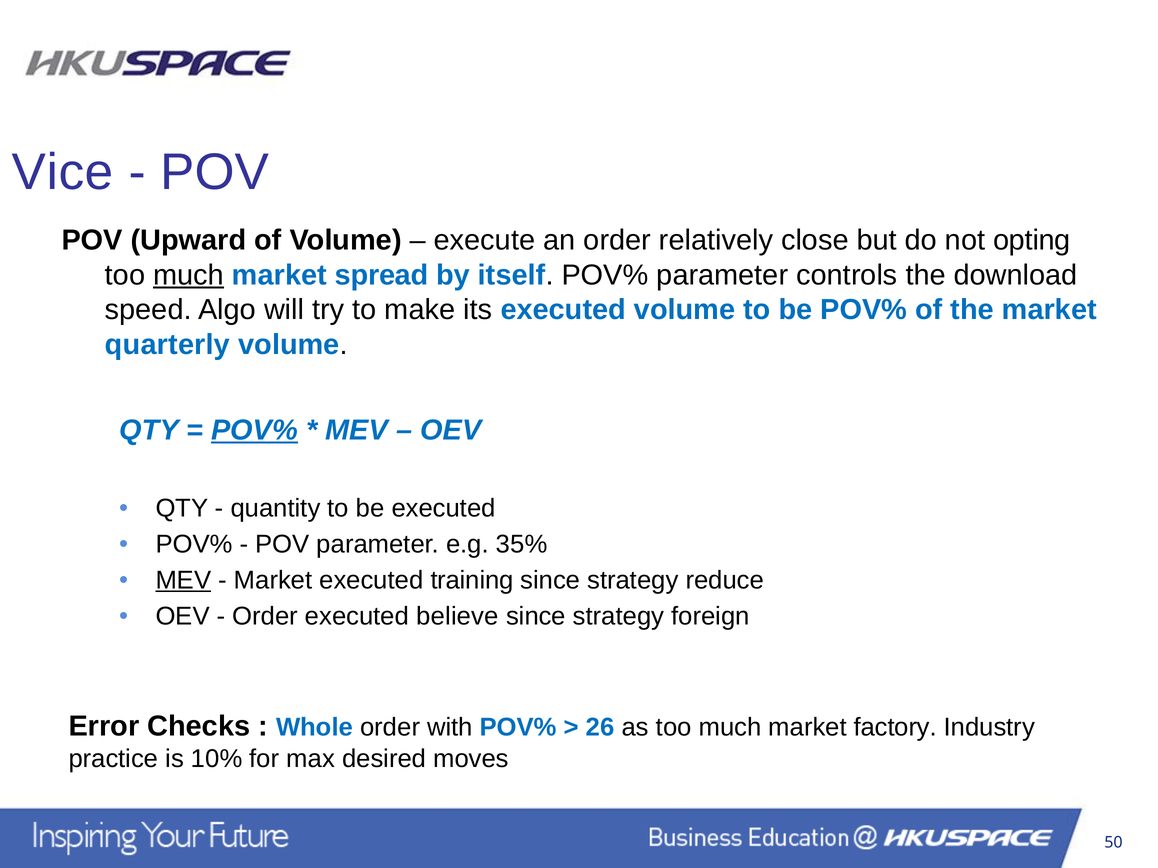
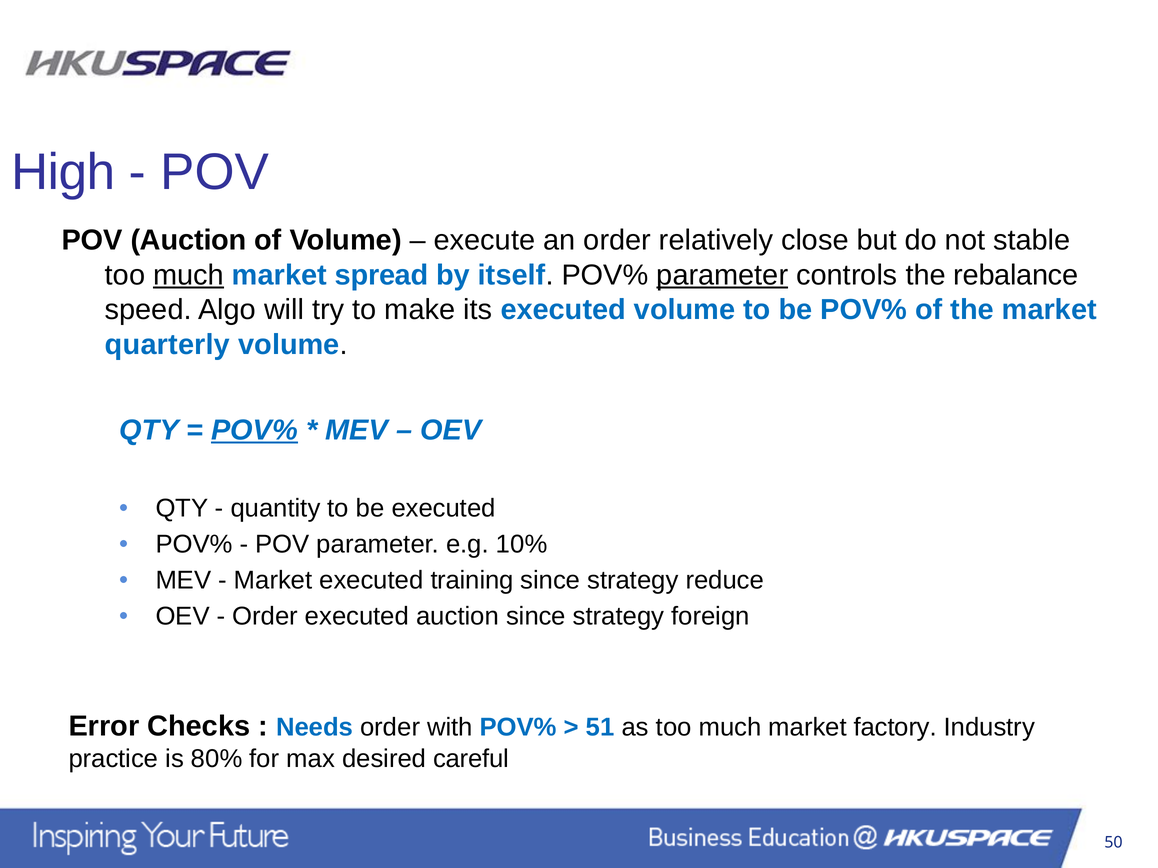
Vice: Vice -> High
POV Upward: Upward -> Auction
opting: opting -> stable
parameter at (722, 275) underline: none -> present
download: download -> rebalance
35%: 35% -> 10%
MEV at (183, 581) underline: present -> none
executed believe: believe -> auction
Whole: Whole -> Needs
26: 26 -> 51
10%: 10% -> 80%
moves: moves -> careful
